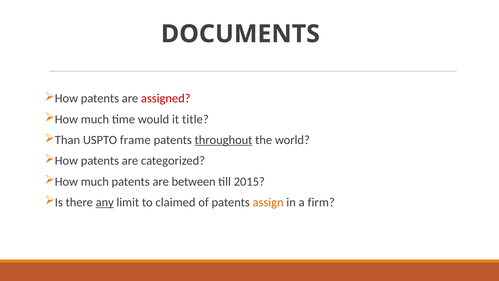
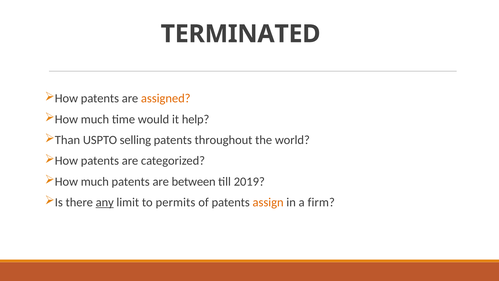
DOCUMENTS: DOCUMENTS -> TERMINATED
assigned colour: red -> orange
title: title -> help
frame: frame -> selling
throughout underline: present -> none
2015: 2015 -> 2019
claimed: claimed -> permits
